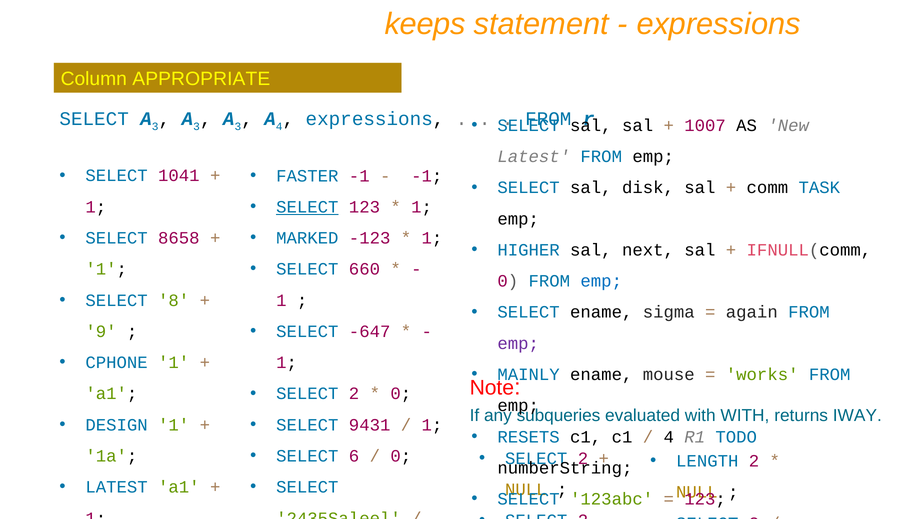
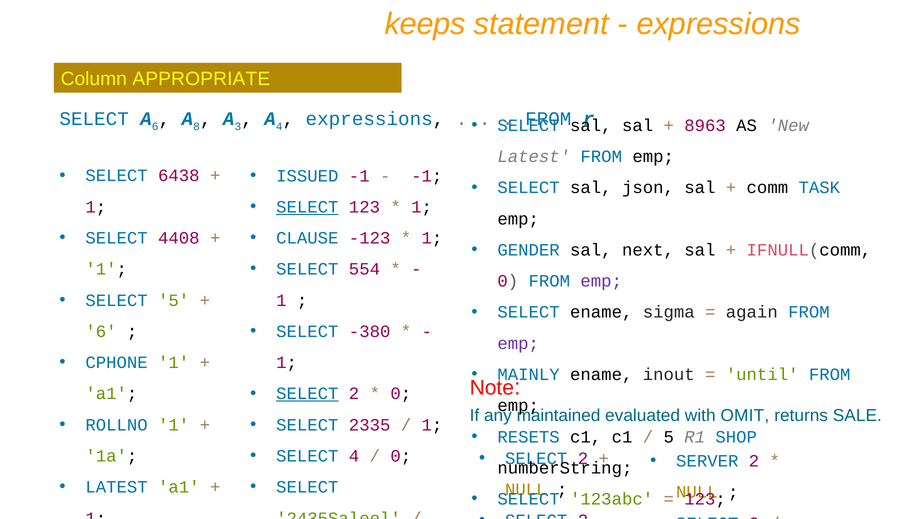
3 at (155, 126): 3 -> 6
3 at (197, 126): 3 -> 8
1007: 1007 -> 8963
1041: 1041 -> 6438
FASTER: FASTER -> ISSUED
disk: disk -> json
8658: 8658 -> 4408
MARKED: MARKED -> CLAUSE
HIGHER: HIGHER -> GENDER
660: 660 -> 554
emp at (601, 281) colour: blue -> purple
SELECT 8: 8 -> 5
-647: -647 -> -380
9 at (101, 332): 9 -> 6
mouse: mouse -> inout
works: works -> until
SELECT at (307, 394) underline: none -> present
subqueries: subqueries -> maintained
with WITH: WITH -> OMIT
IWAY: IWAY -> SALE
DESIGN: DESIGN -> ROLLNO
9431: 9431 -> 2335
4 at (669, 437): 4 -> 5
TODO: TODO -> SHOP
SELECT 6: 6 -> 4
LENGTH: LENGTH -> SERVER
